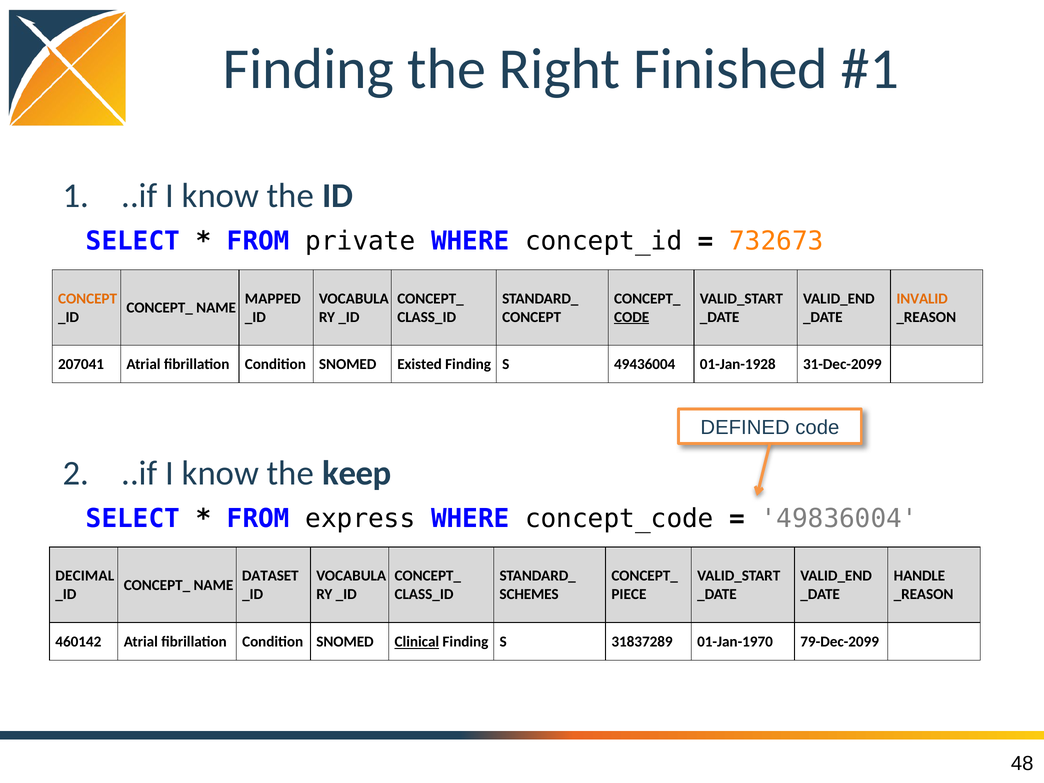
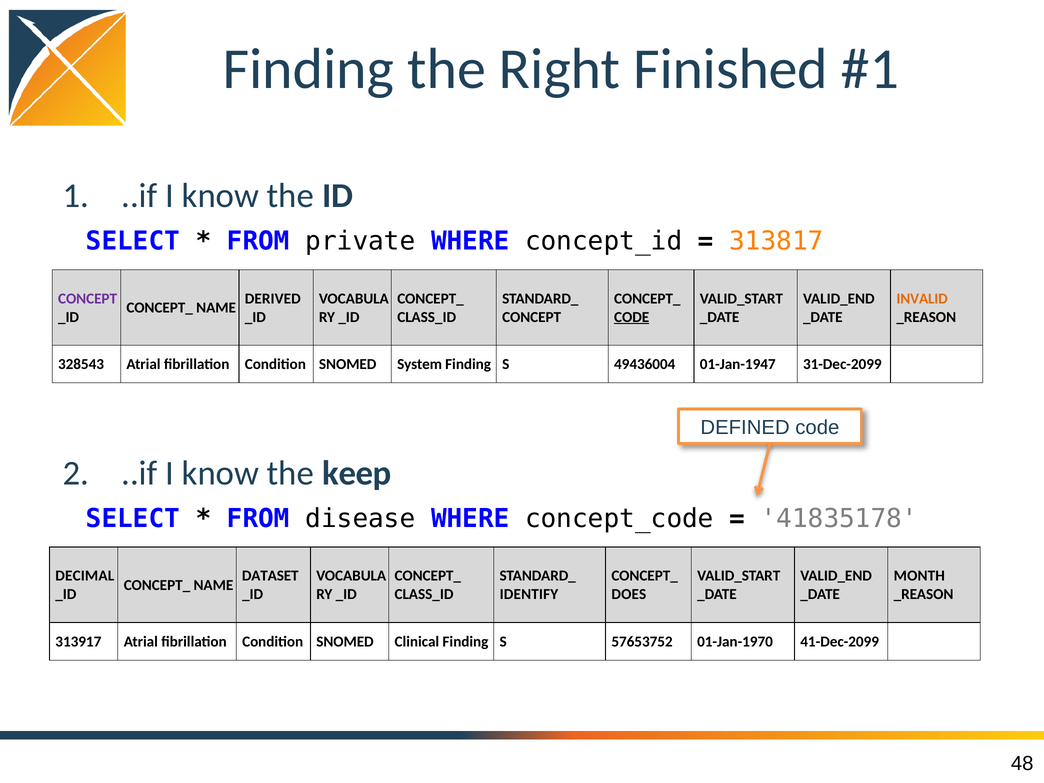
732673: 732673 -> 313817
CONCEPT at (88, 299) colour: orange -> purple
MAPPED: MAPPED -> DERIVED
207041: 207041 -> 328543
Existed: Existed -> System
01-Jan-1928: 01-Jan-1928 -> 01-Jan-1947
express: express -> disease
49836004: 49836004 -> 41835178
HANDLE: HANDLE -> MONTH
SCHEMES: SCHEMES -> IDENTIFY
PIECE: PIECE -> DOES
460142: 460142 -> 313917
Clinical underline: present -> none
31837289: 31837289 -> 57653752
79-Dec-2099: 79-Dec-2099 -> 41-Dec-2099
